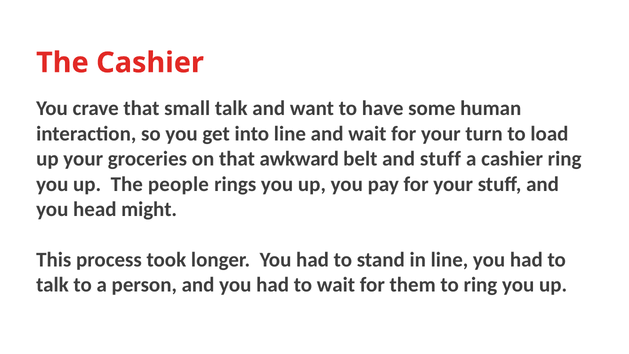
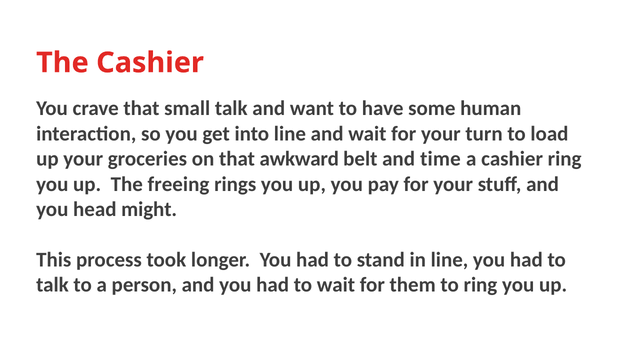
and stuff: stuff -> time
people: people -> freeing
